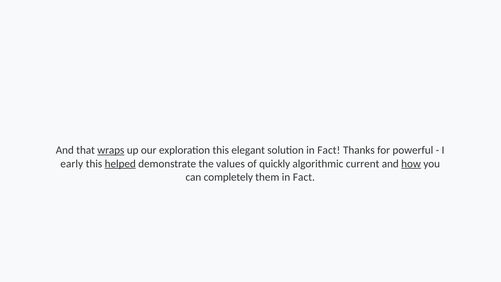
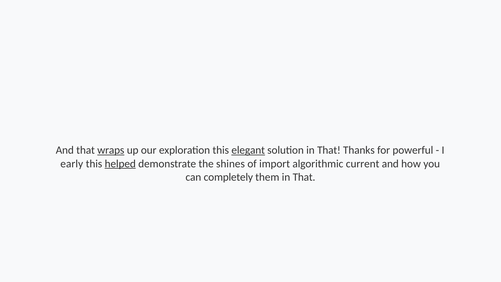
elegant underline: none -> present
solution in Fact: Fact -> That
values: values -> shines
quickly: quickly -> import
how underline: present -> none
them in Fact: Fact -> That
